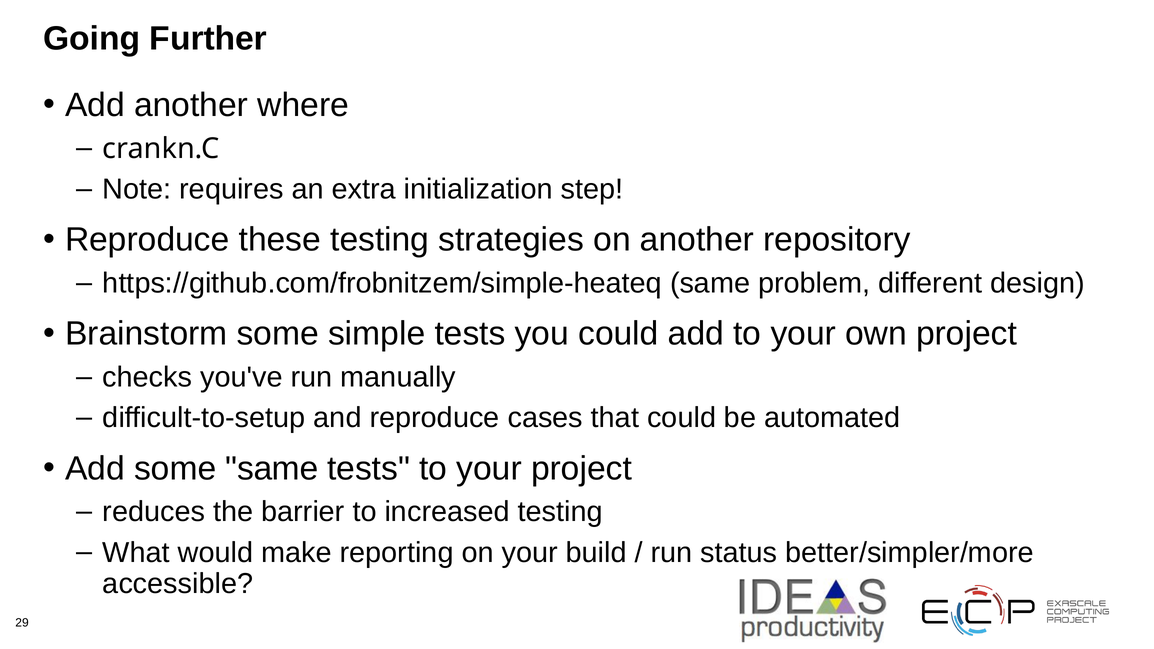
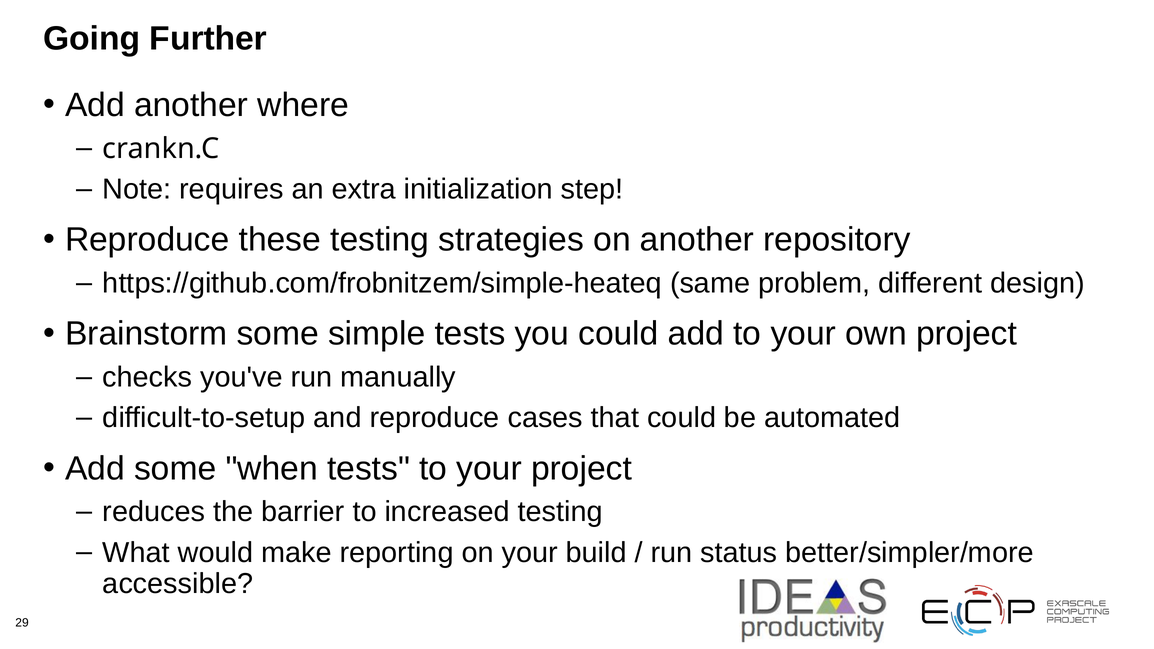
some same: same -> when
